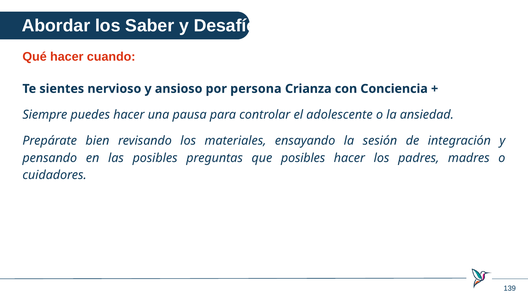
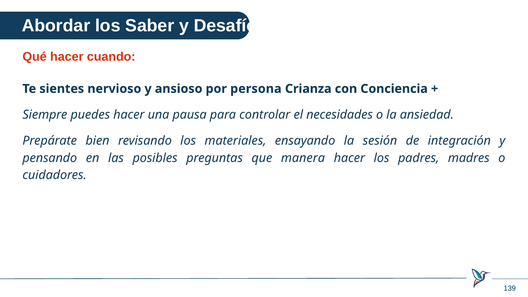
adolescente: adolescente -> necesidades
que posibles: posibles -> manera
